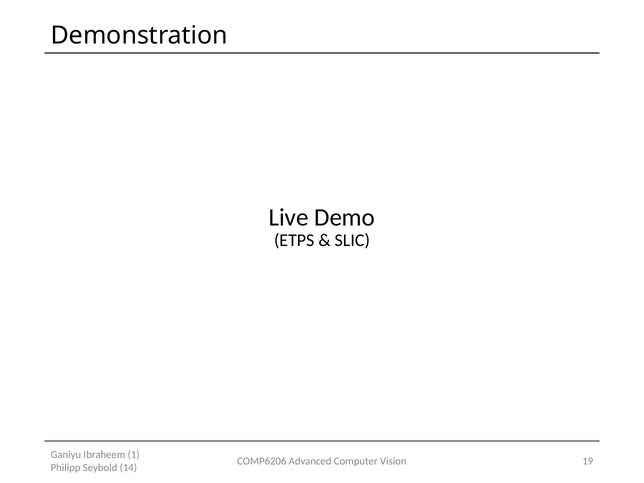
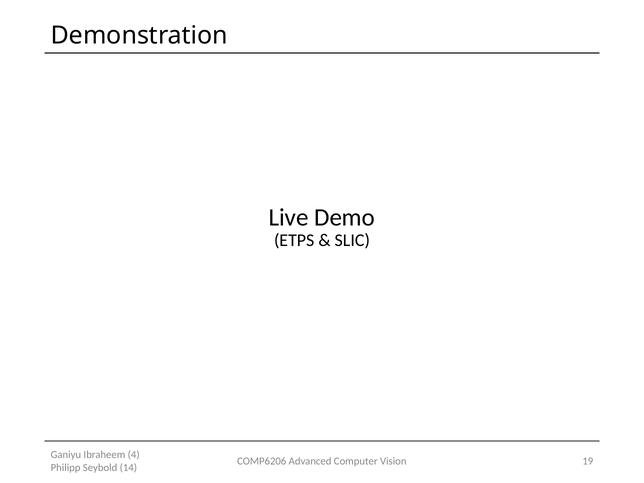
1: 1 -> 4
